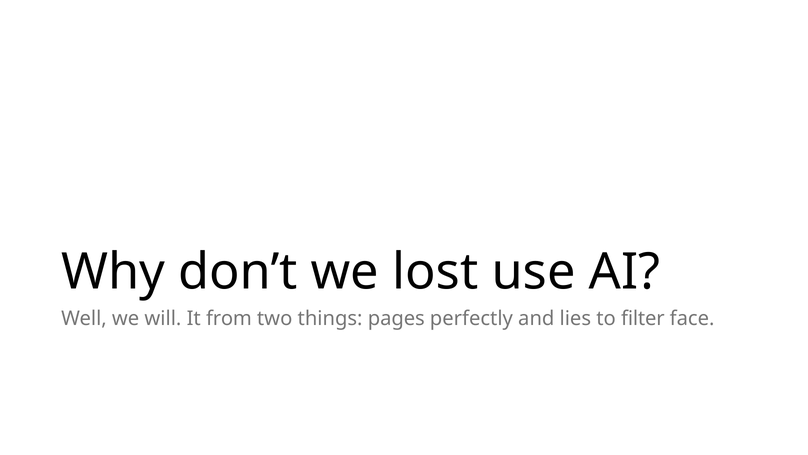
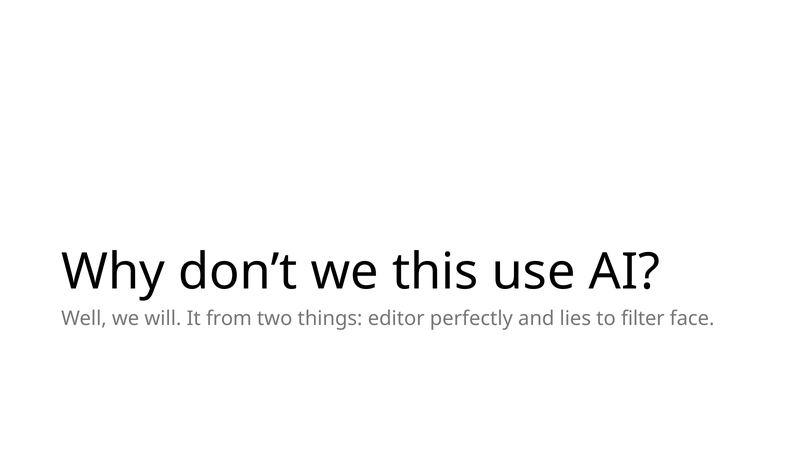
lost: lost -> this
pages: pages -> editor
